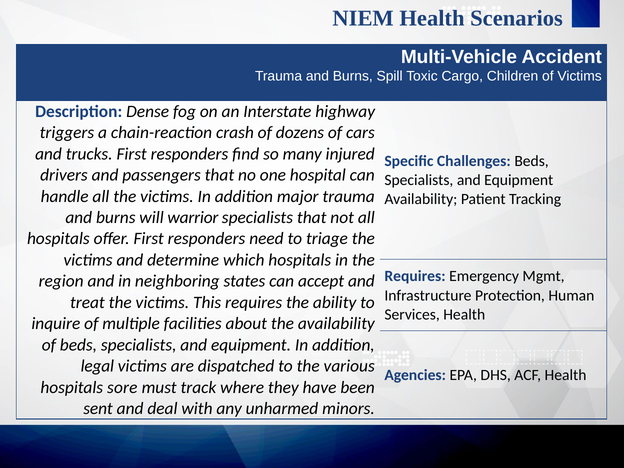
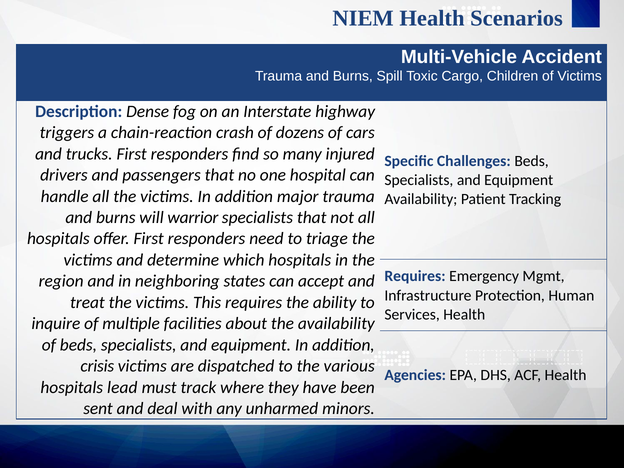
legal: legal -> crisis
sore: sore -> lead
